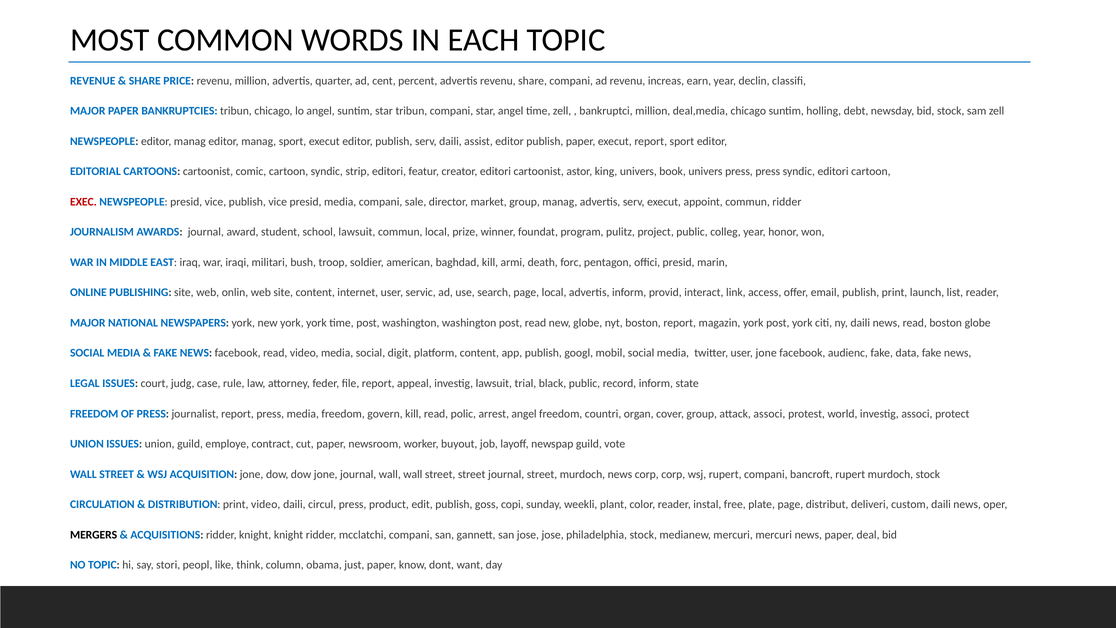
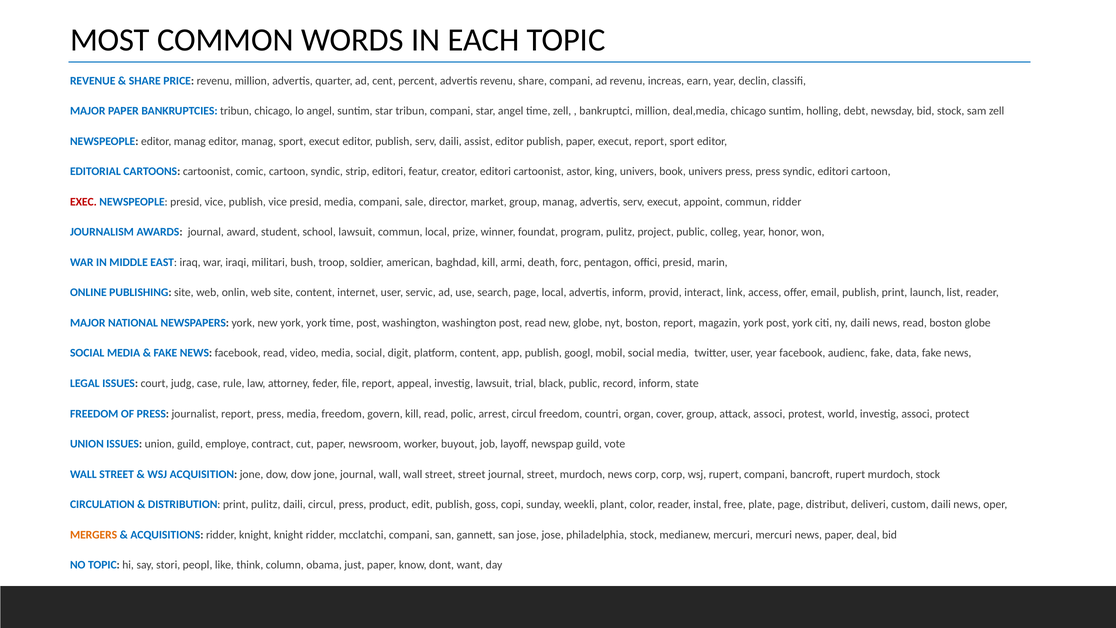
user jone: jone -> year
arrest angel: angel -> circul
print video: video -> pulitz
MERGERS colour: black -> orange
